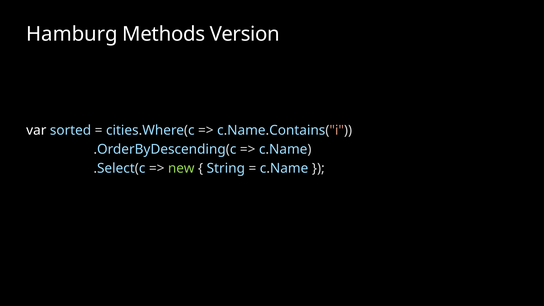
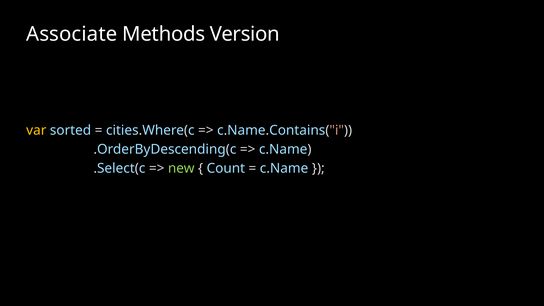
Hamburg: Hamburg -> Associate
var colour: white -> yellow
String: String -> Count
